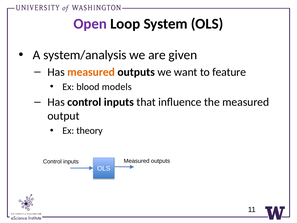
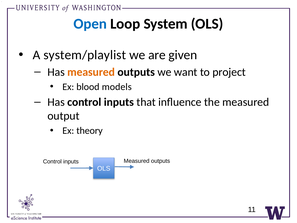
Open colour: purple -> blue
system/analysis: system/analysis -> system/playlist
feature: feature -> project
